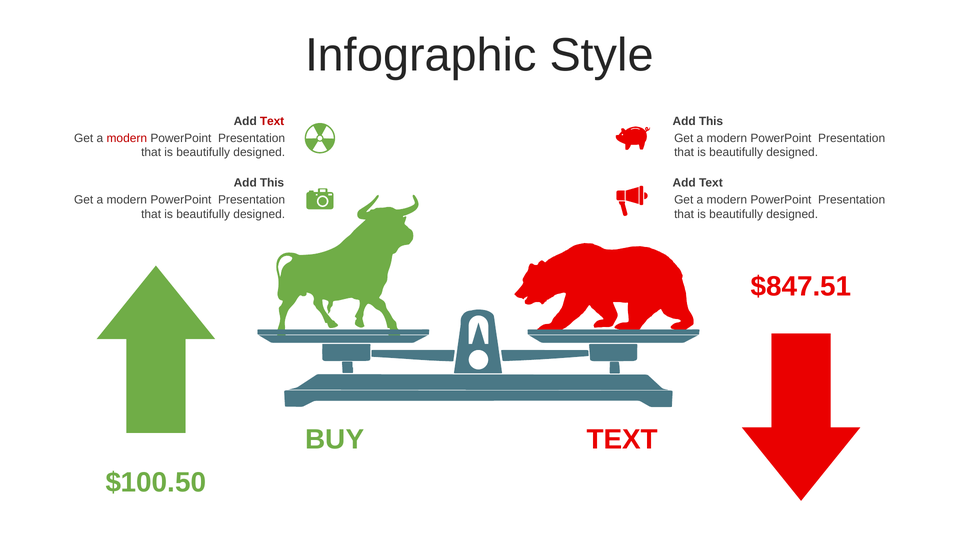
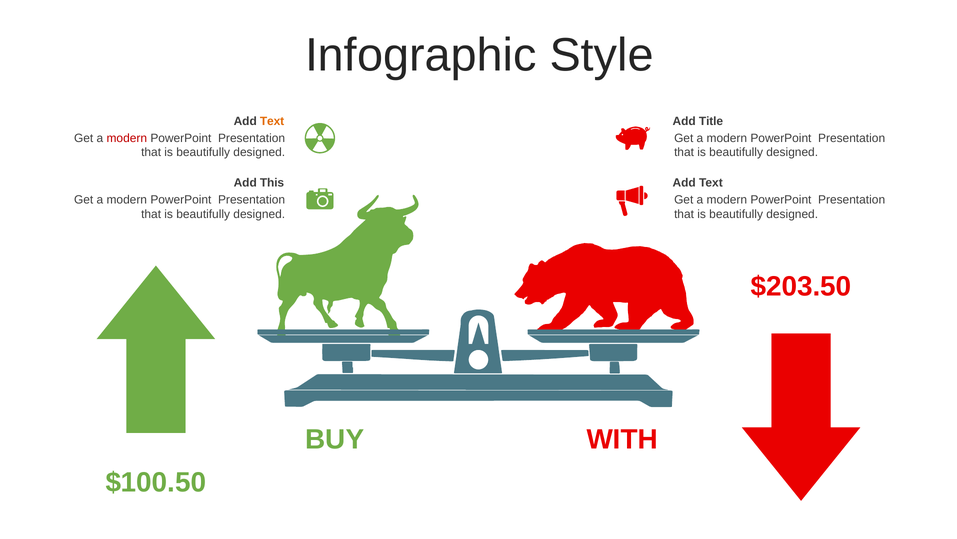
Text at (272, 121) colour: red -> orange
This at (711, 121): This -> Title
$847.51: $847.51 -> $203.50
BUY TEXT: TEXT -> WITH
